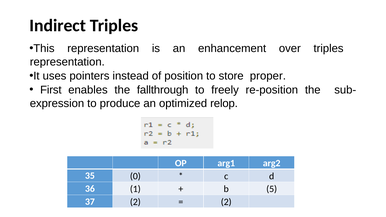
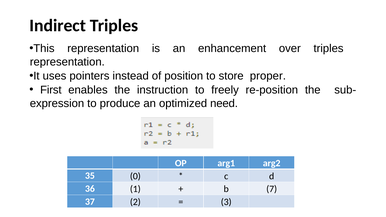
fallthrough: fallthrough -> instruction
relop: relop -> need
5: 5 -> 7
2 at (226, 202): 2 -> 3
